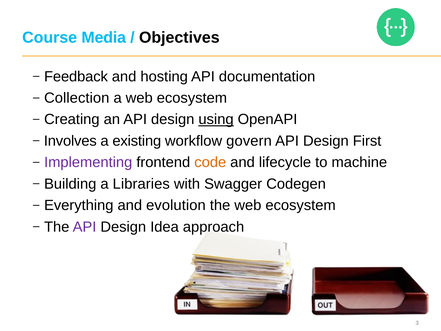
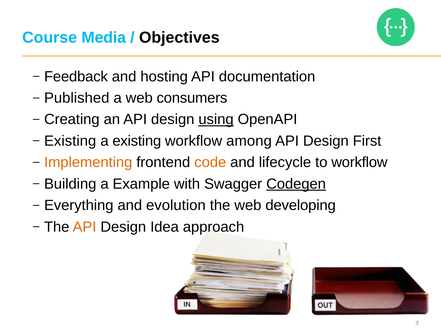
Collection: Collection -> Published
a web ecosystem: ecosystem -> consumers
Involves at (70, 141): Involves -> Existing
govern: govern -> among
Implementing colour: purple -> orange
to machine: machine -> workflow
Libraries: Libraries -> Example
Codegen underline: none -> present
the web ecosystem: ecosystem -> developing
API at (85, 227) colour: purple -> orange
